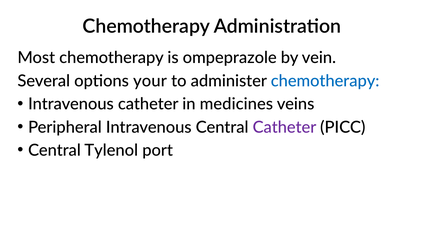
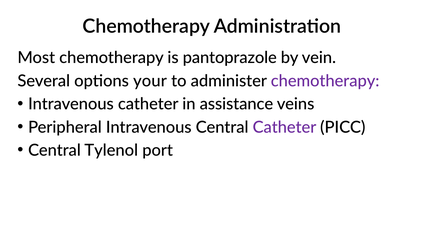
ompeprazole: ompeprazole -> pantoprazole
chemotherapy at (325, 81) colour: blue -> purple
medicines: medicines -> assistance
